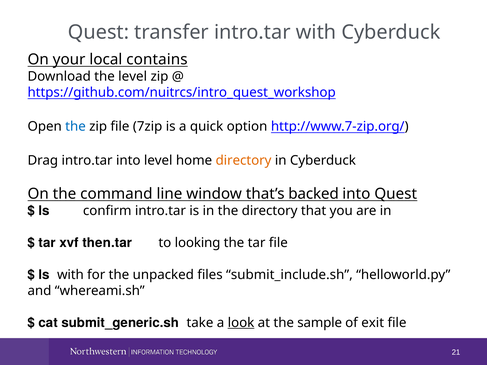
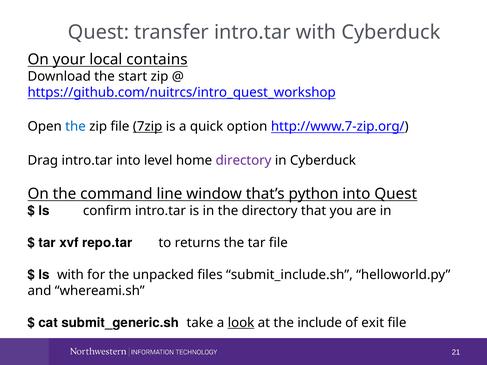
the level: level -> start
7zip underline: none -> present
directory at (244, 161) colour: orange -> purple
backed: backed -> python
then.tar: then.tar -> repo.tar
looking: looking -> returns
sample: sample -> include
